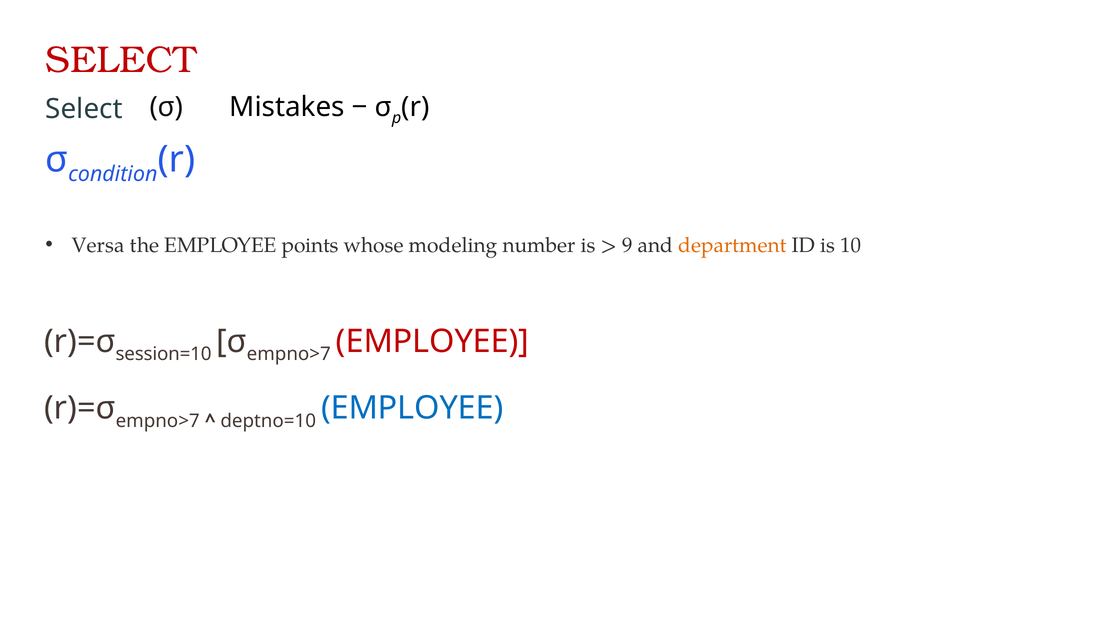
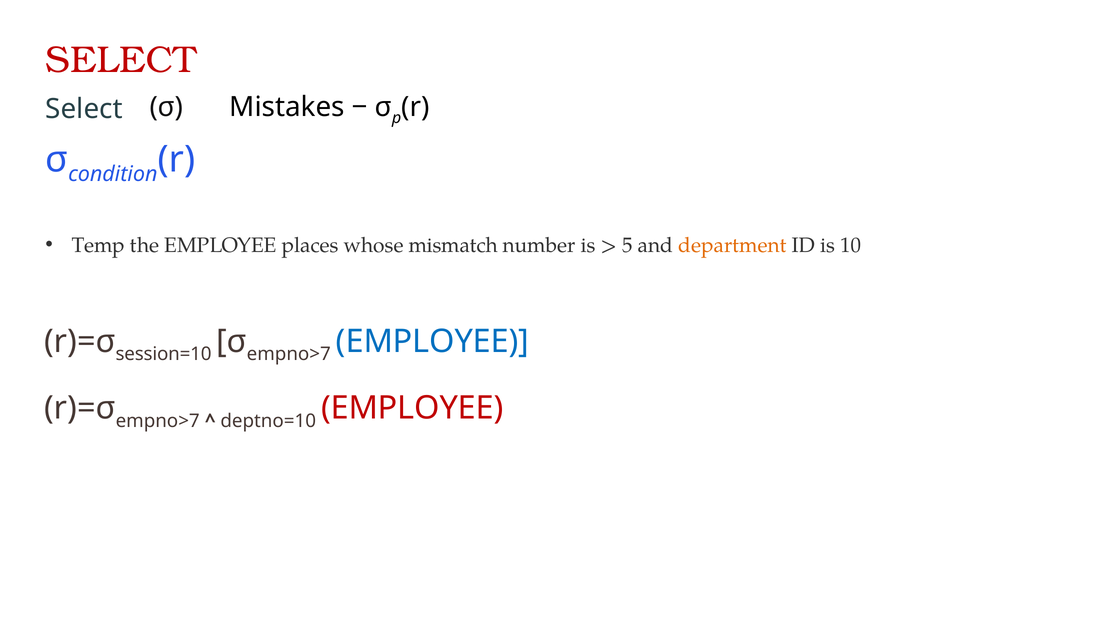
Versa: Versa -> Temp
points: points -> places
modeling: modeling -> mismatch
9: 9 -> 5
EMPLOYEE at (433, 342) colour: red -> blue
EMPLOYEE at (412, 408) colour: blue -> red
